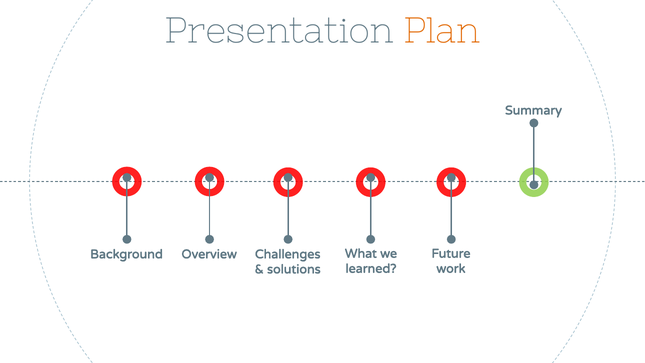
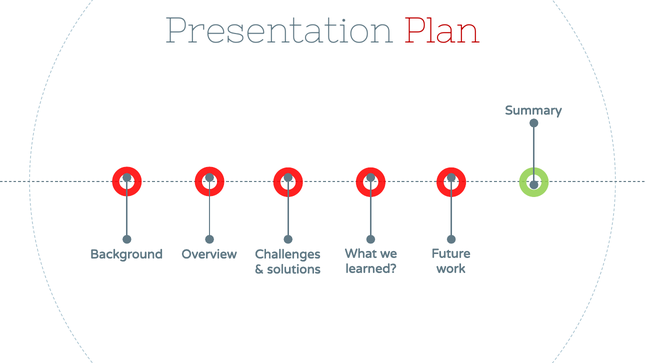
Plan colour: orange -> red
